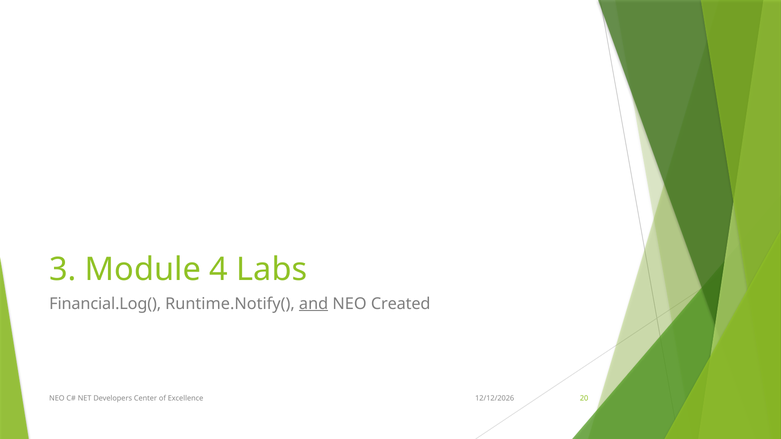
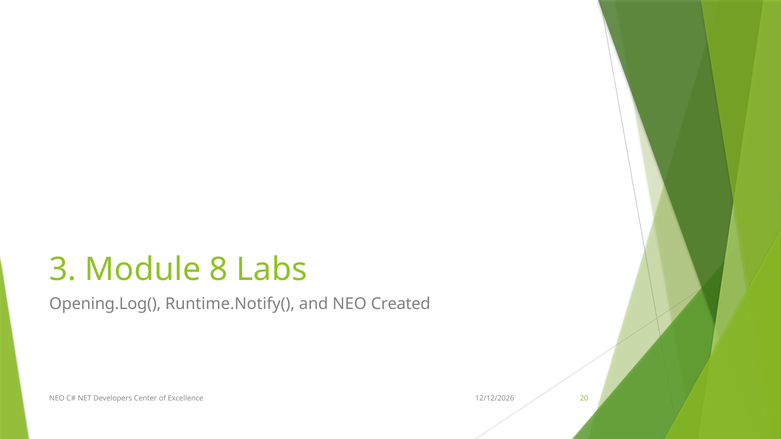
4: 4 -> 8
Financial.Log(: Financial.Log( -> Opening.Log(
and underline: present -> none
